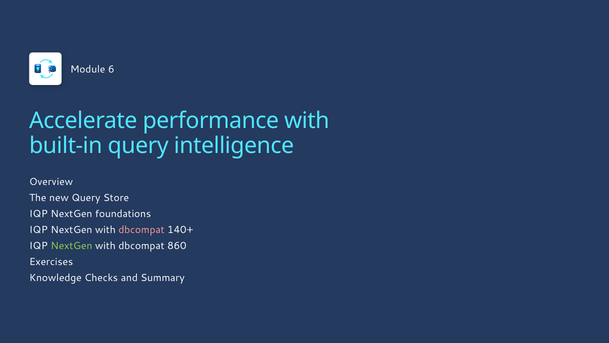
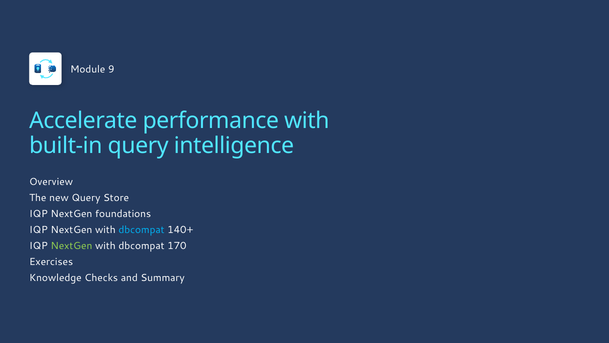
6: 6 -> 9
dbcompat at (141, 230) colour: pink -> light blue
860: 860 -> 170
